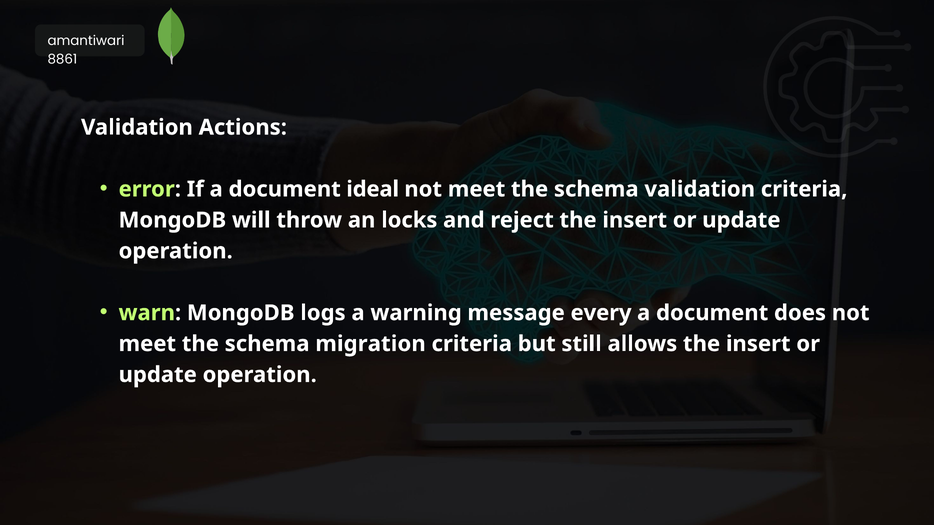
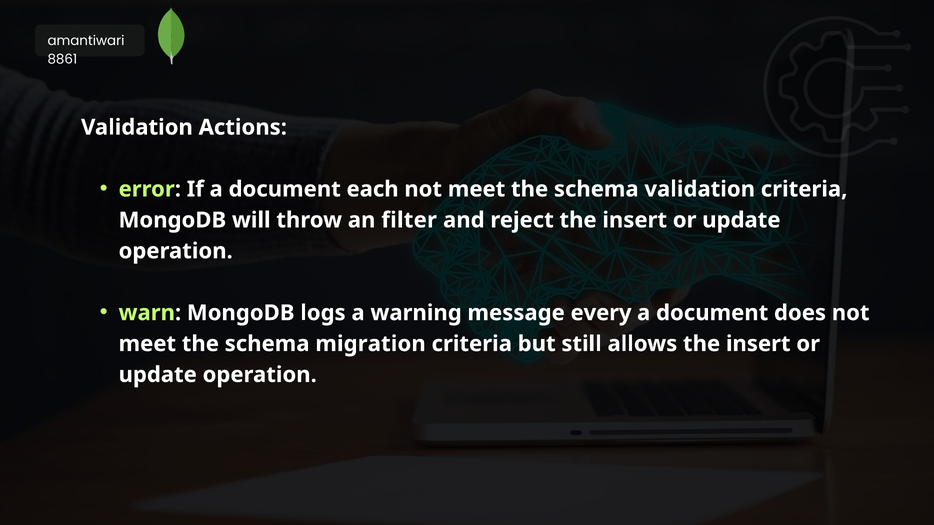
ideal: ideal -> each
locks: locks -> filter
